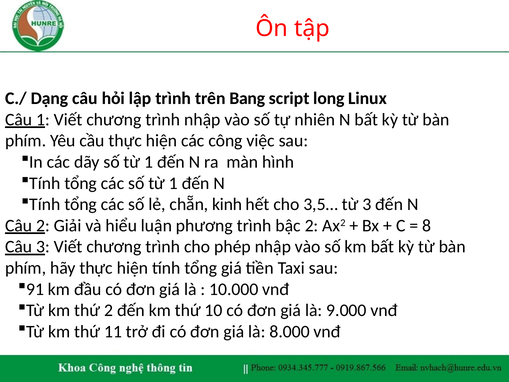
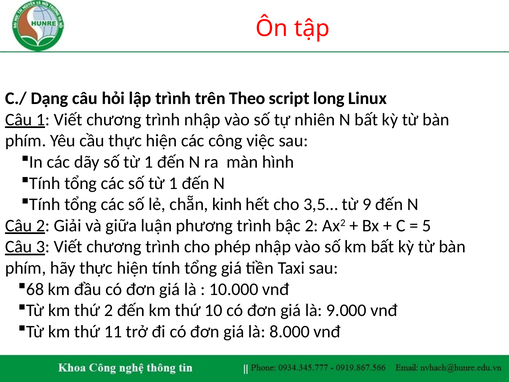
Bang: Bang -> Theo
từ 3: 3 -> 9
hiểu: hiểu -> giữa
8: 8 -> 5
91: 91 -> 68
